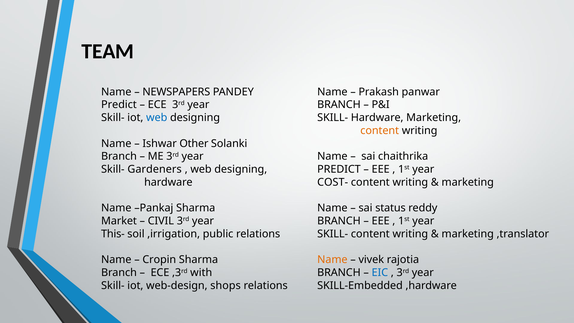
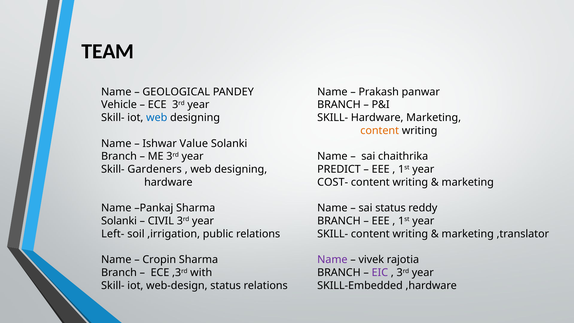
NEWSPAPERS: NEWSPAPERS -> GEOLOGICAL
Predict at (119, 105): Predict -> Vehicle
Other: Other -> Value
Market at (119, 221): Market -> Solanki
This-: This- -> Left-
Name at (332, 260) colour: orange -> purple
EIC colour: blue -> purple
web-design shops: shops -> status
